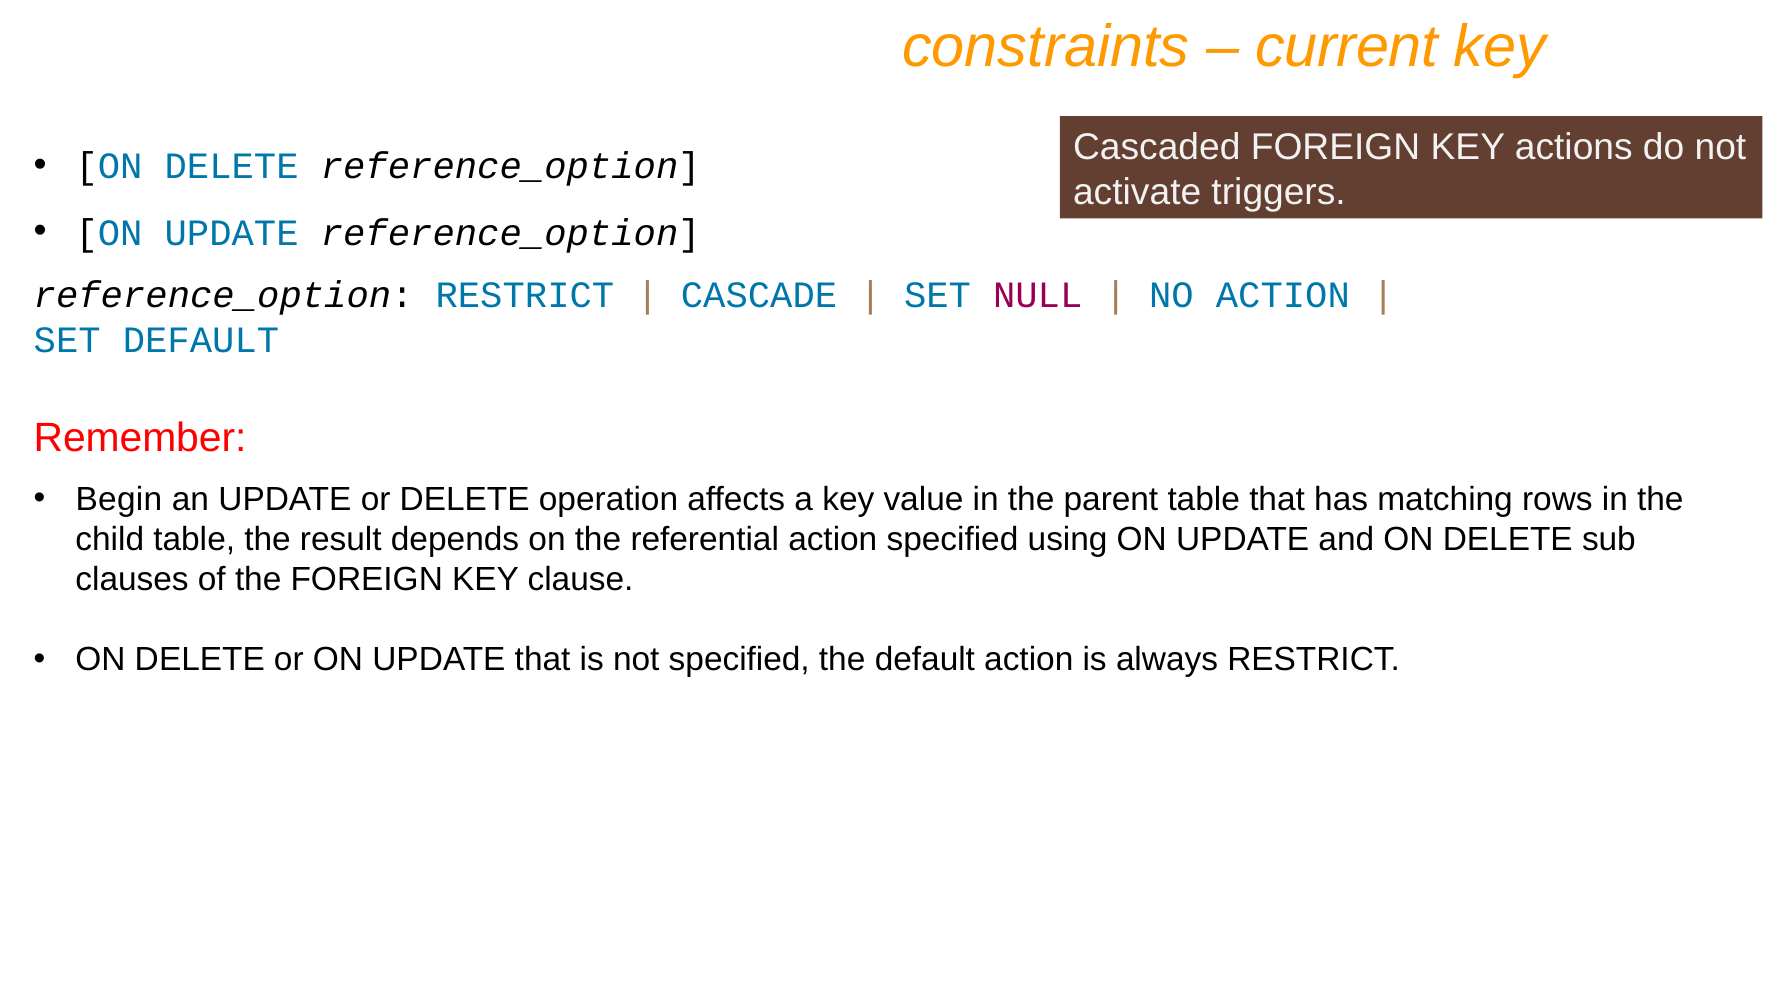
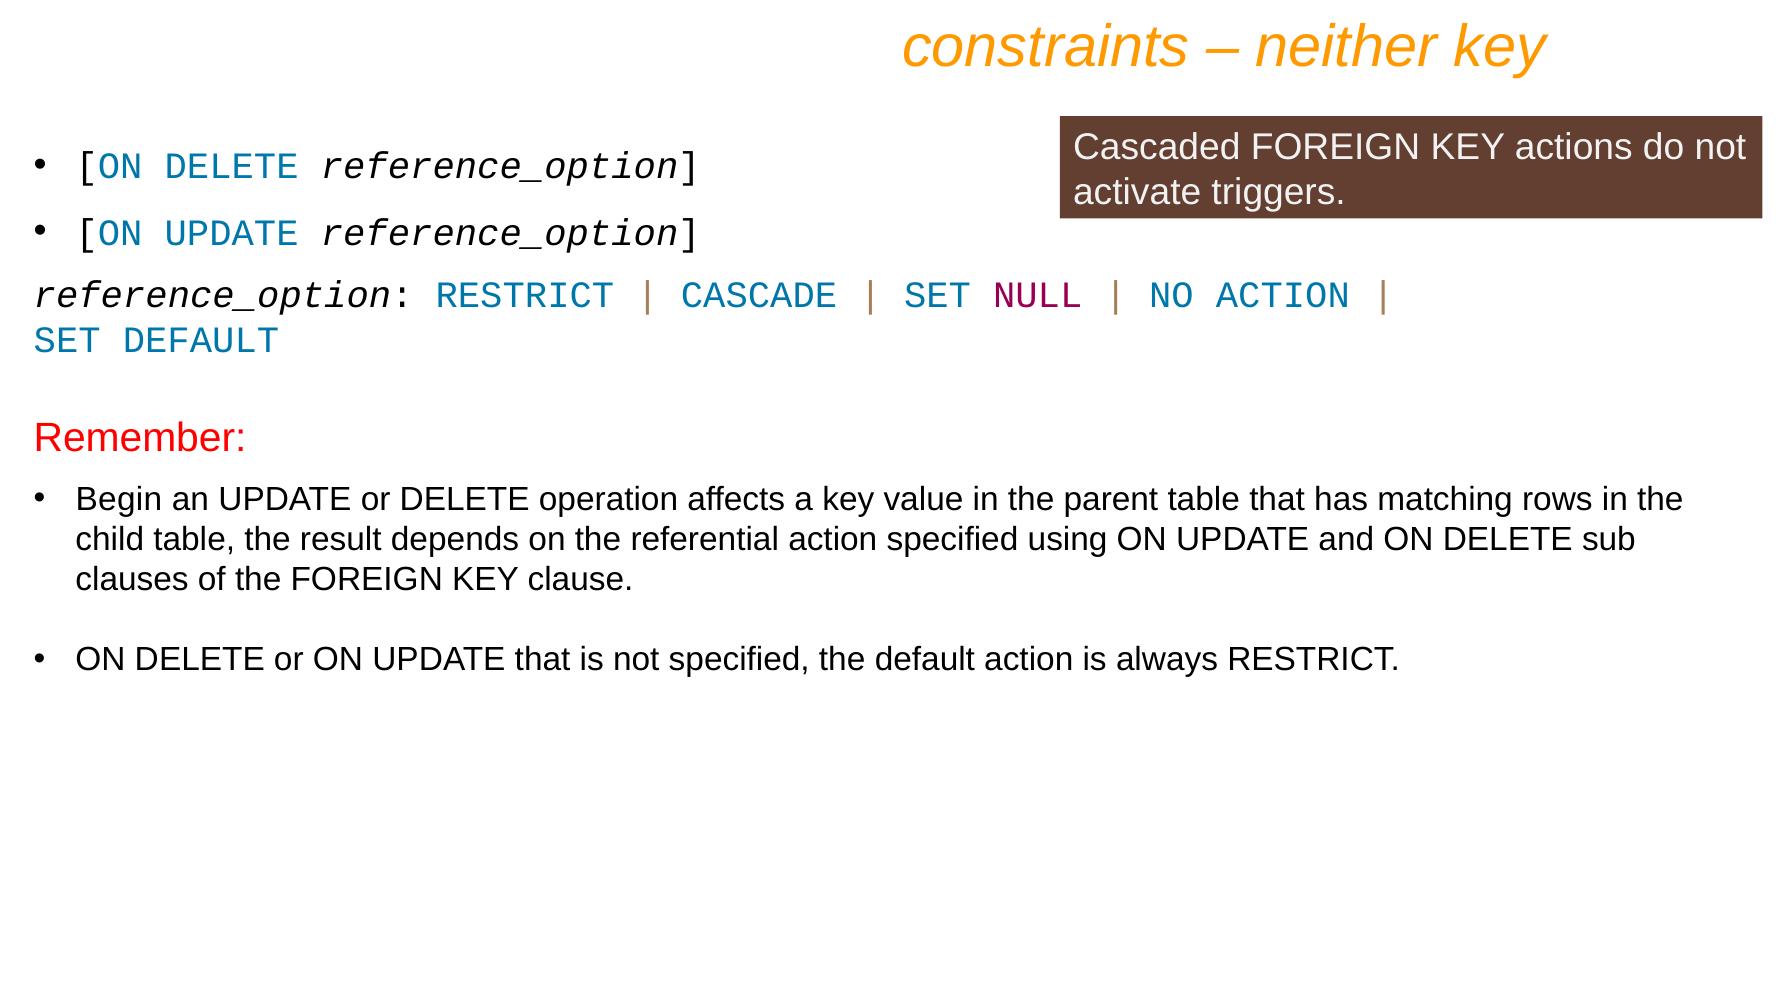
current: current -> neither
